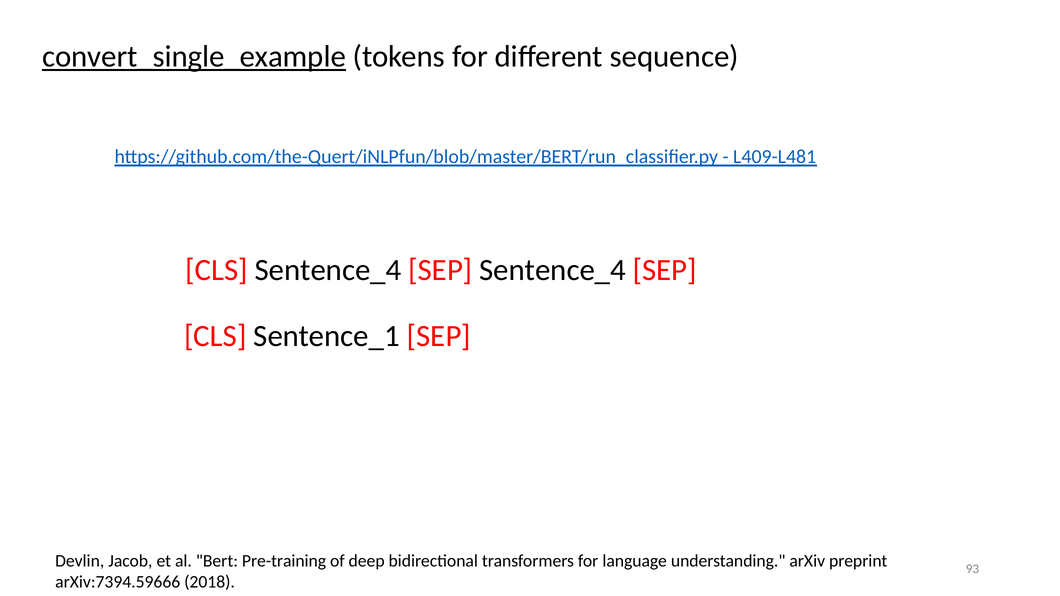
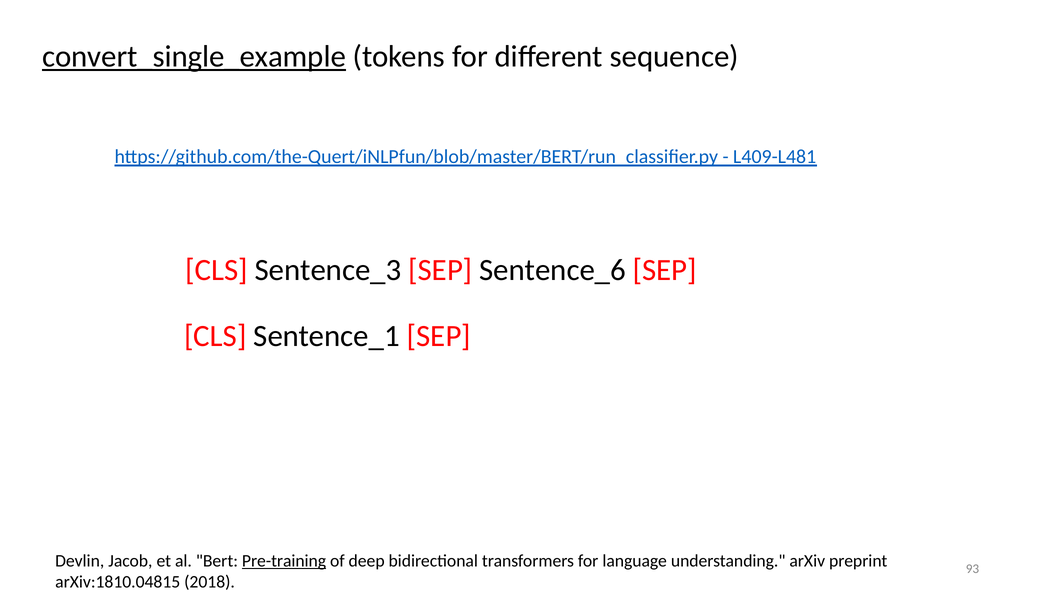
CLS Sentence_4: Sentence_4 -> Sentence_3
SEP Sentence_4: Sentence_4 -> Sentence_6
Pre-training underline: none -> present
arXiv:7394.59666: arXiv:7394.59666 -> arXiv:1810.04815
